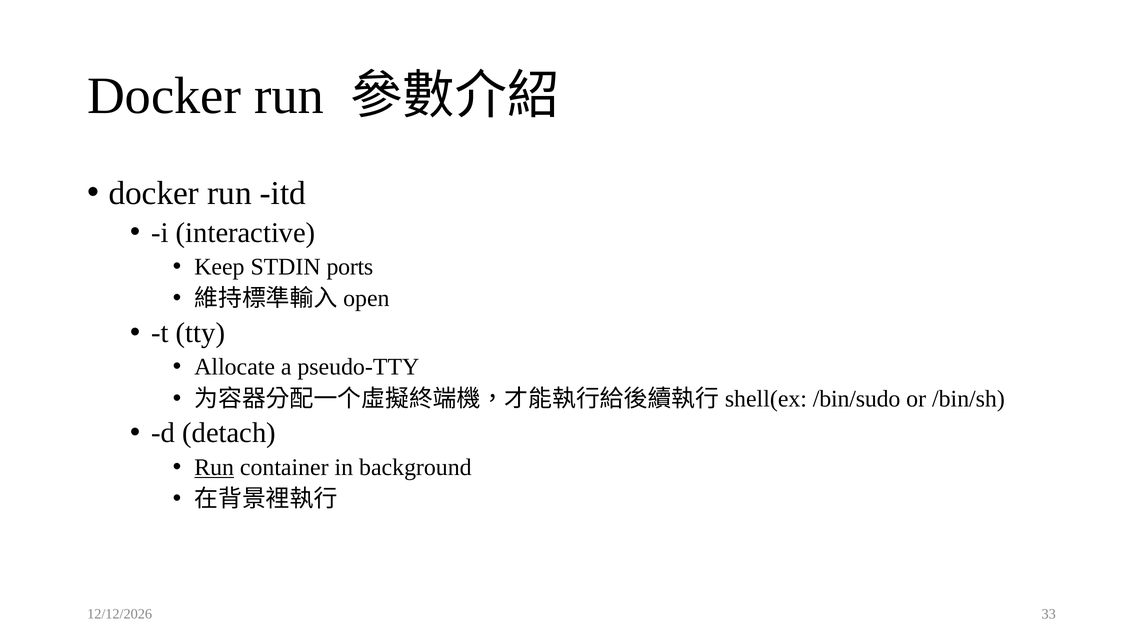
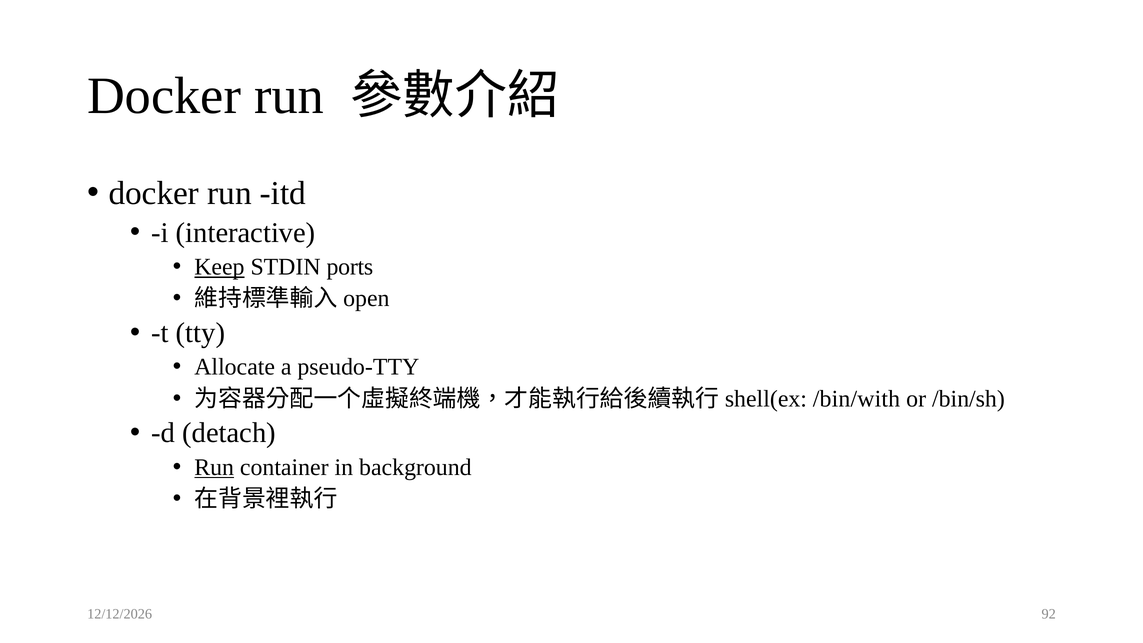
Keep underline: none -> present
/bin/sudo: /bin/sudo -> /bin/with
33: 33 -> 92
